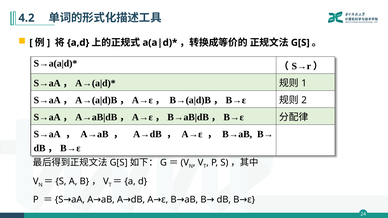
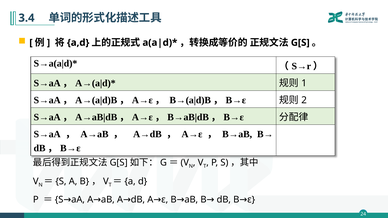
4.2: 4.2 -> 3.4
